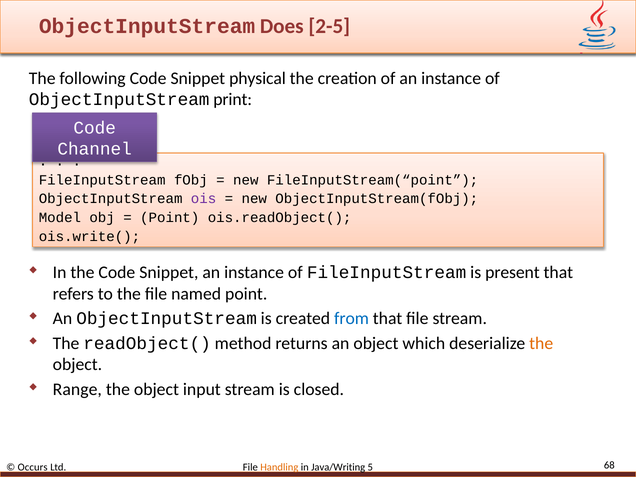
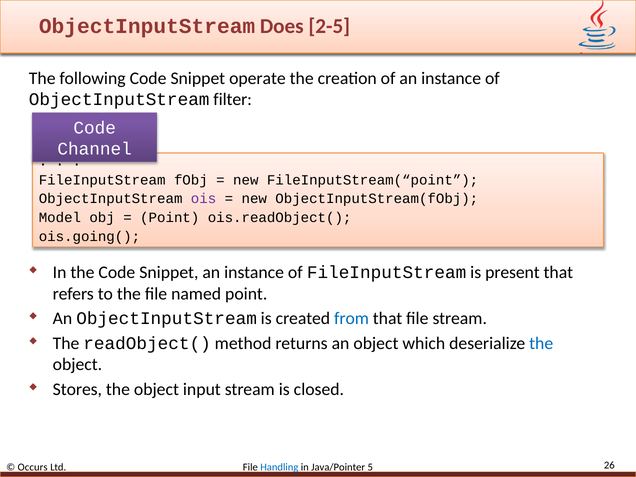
physical: physical -> operate
print: print -> filter
ois.write(: ois.write( -> ois.going(
the at (541, 343) colour: orange -> blue
Range: Range -> Stores
Handling colour: orange -> blue
Java/Writing: Java/Writing -> Java/Pointer
68: 68 -> 26
